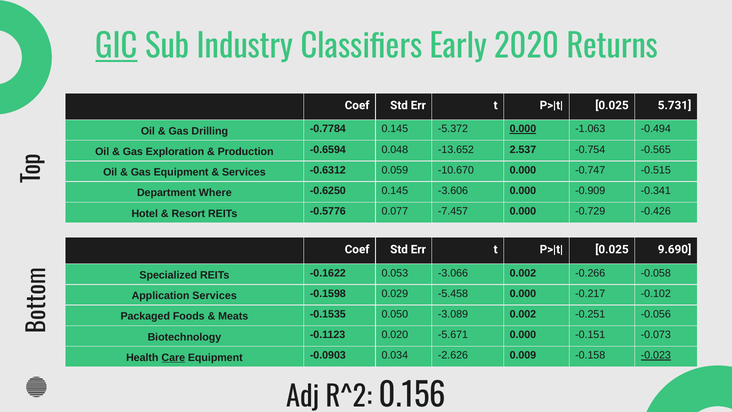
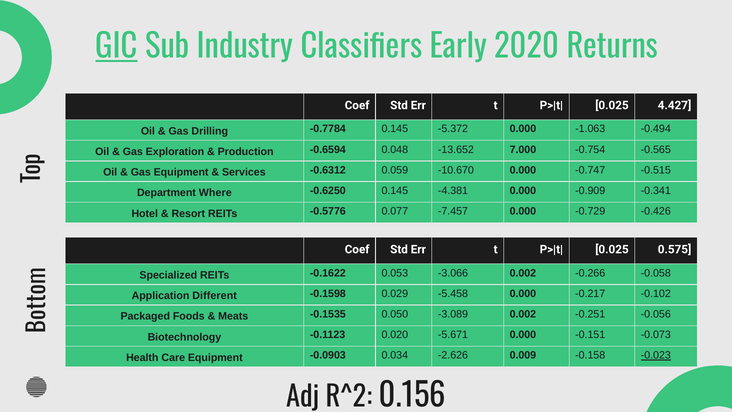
5.731: 5.731 -> 4.427
0.000 at (523, 129) underline: present -> none
2.537: 2.537 -> 7.000
-3.606: -3.606 -> -4.381
9.690: 9.690 -> 0.575
Application Services: Services -> Different
Care underline: present -> none
